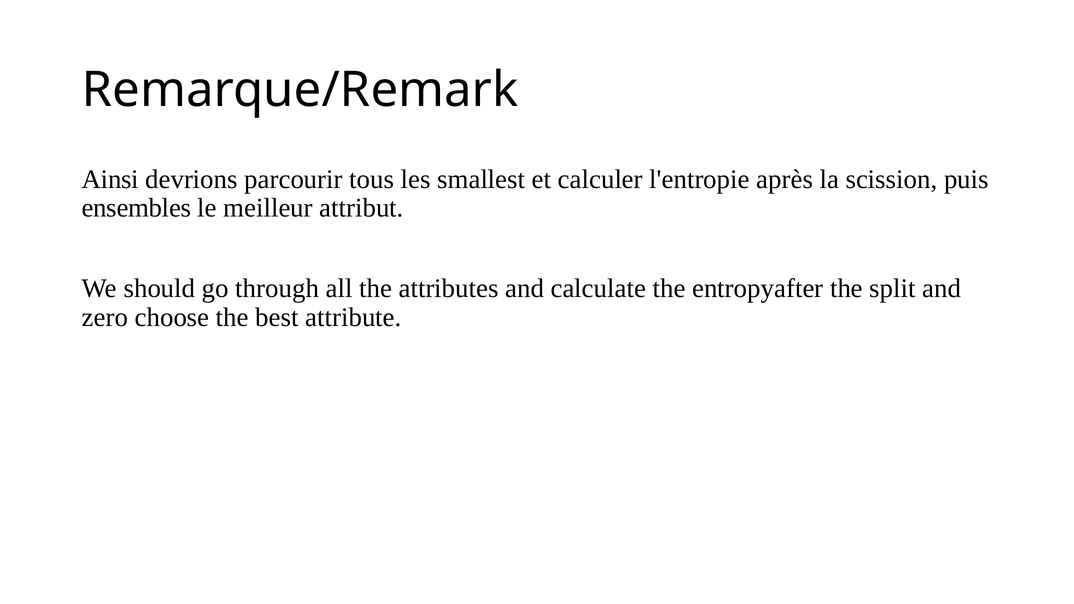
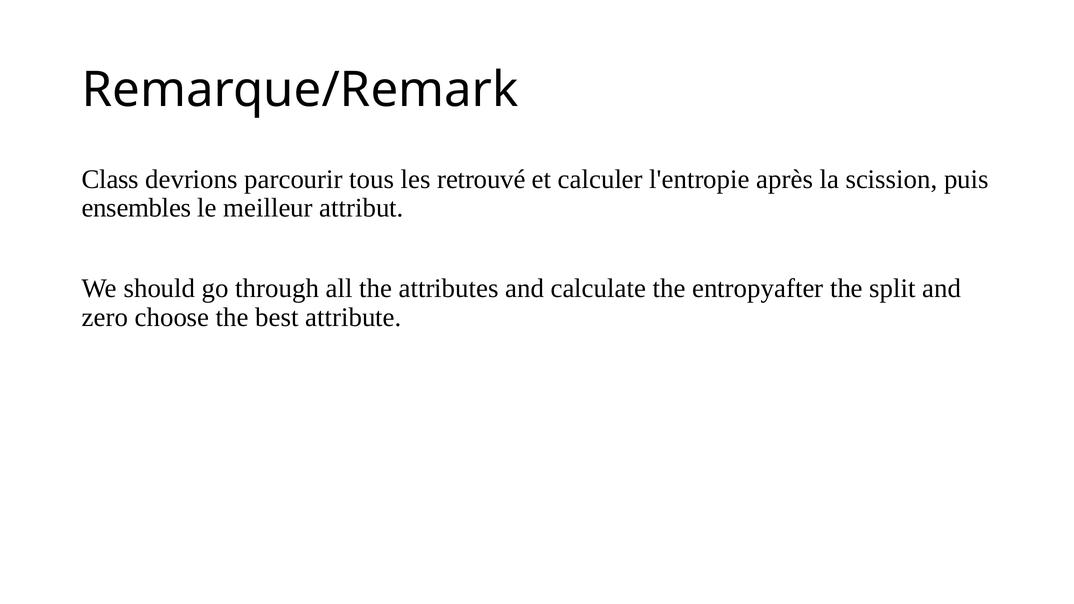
Ainsi: Ainsi -> Class
smallest: smallest -> retrouvé
